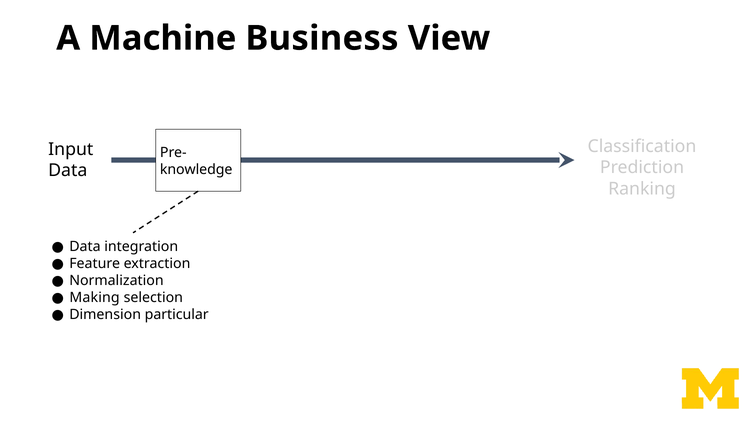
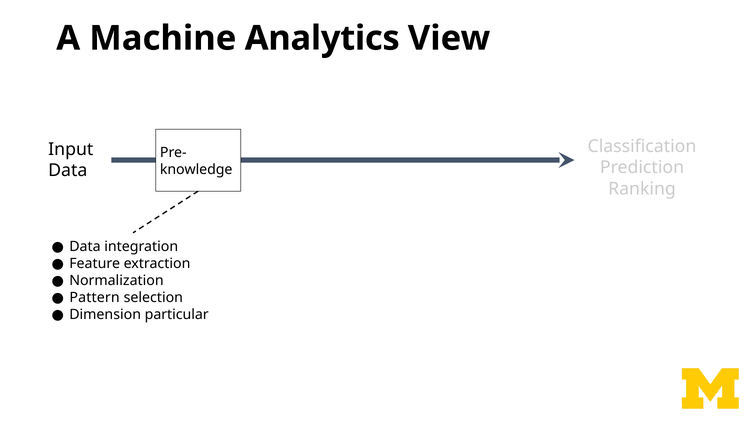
Business: Business -> Analytics
Making: Making -> Pattern
